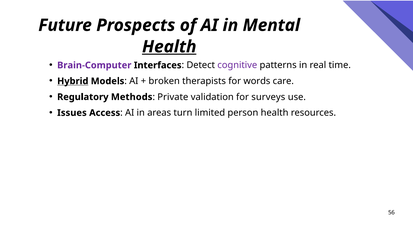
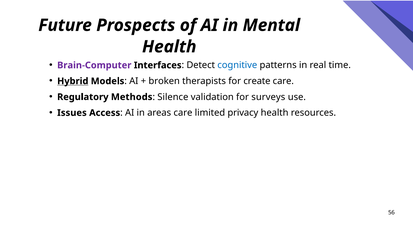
Health at (169, 47) underline: present -> none
cognitive colour: purple -> blue
words: words -> create
Private: Private -> Silence
areas turn: turn -> care
person: person -> privacy
